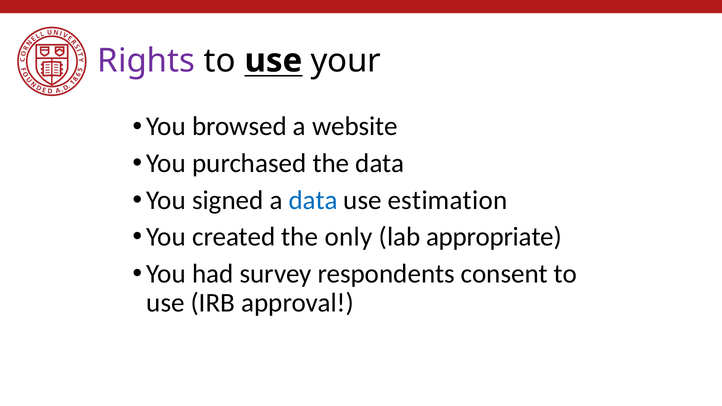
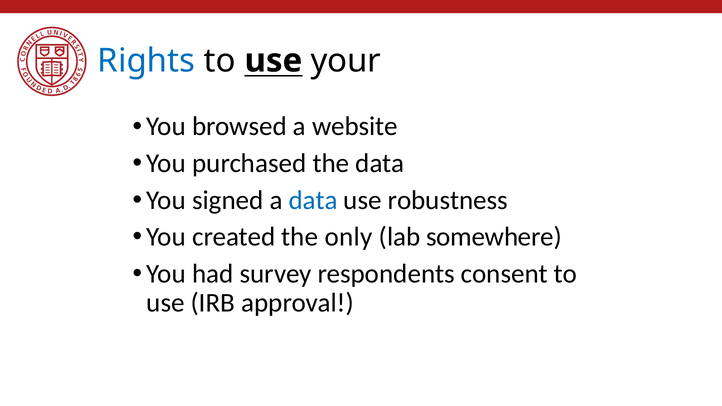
Rights colour: purple -> blue
estimation: estimation -> robustness
appropriate: appropriate -> somewhere
